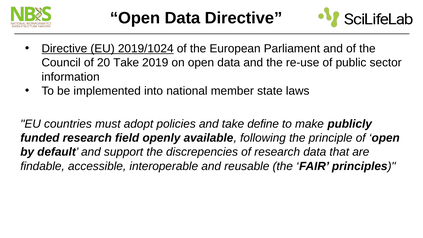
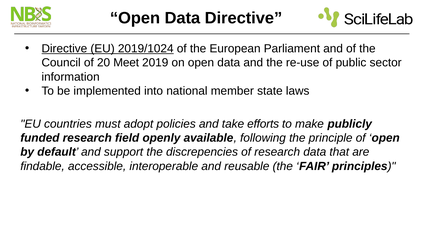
20 Take: Take -> Meet
define: define -> efforts
